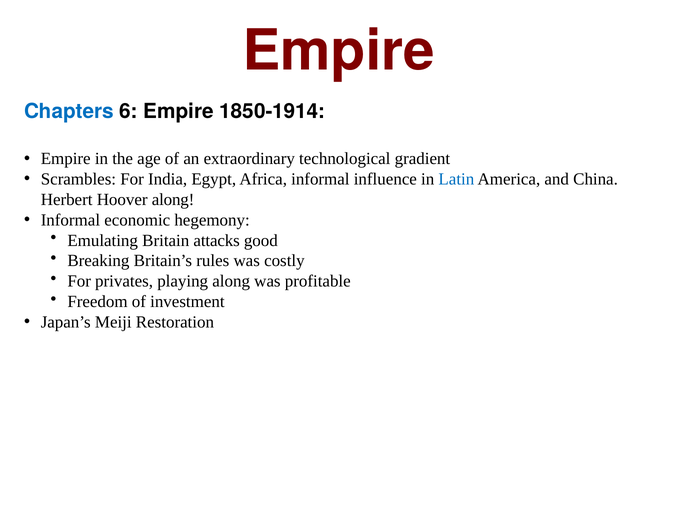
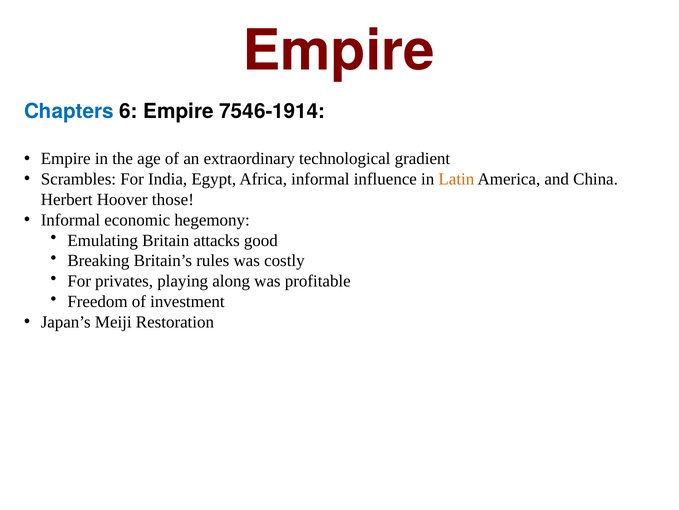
1850-1914: 1850-1914 -> 7546-1914
Latin colour: blue -> orange
Hoover along: along -> those
